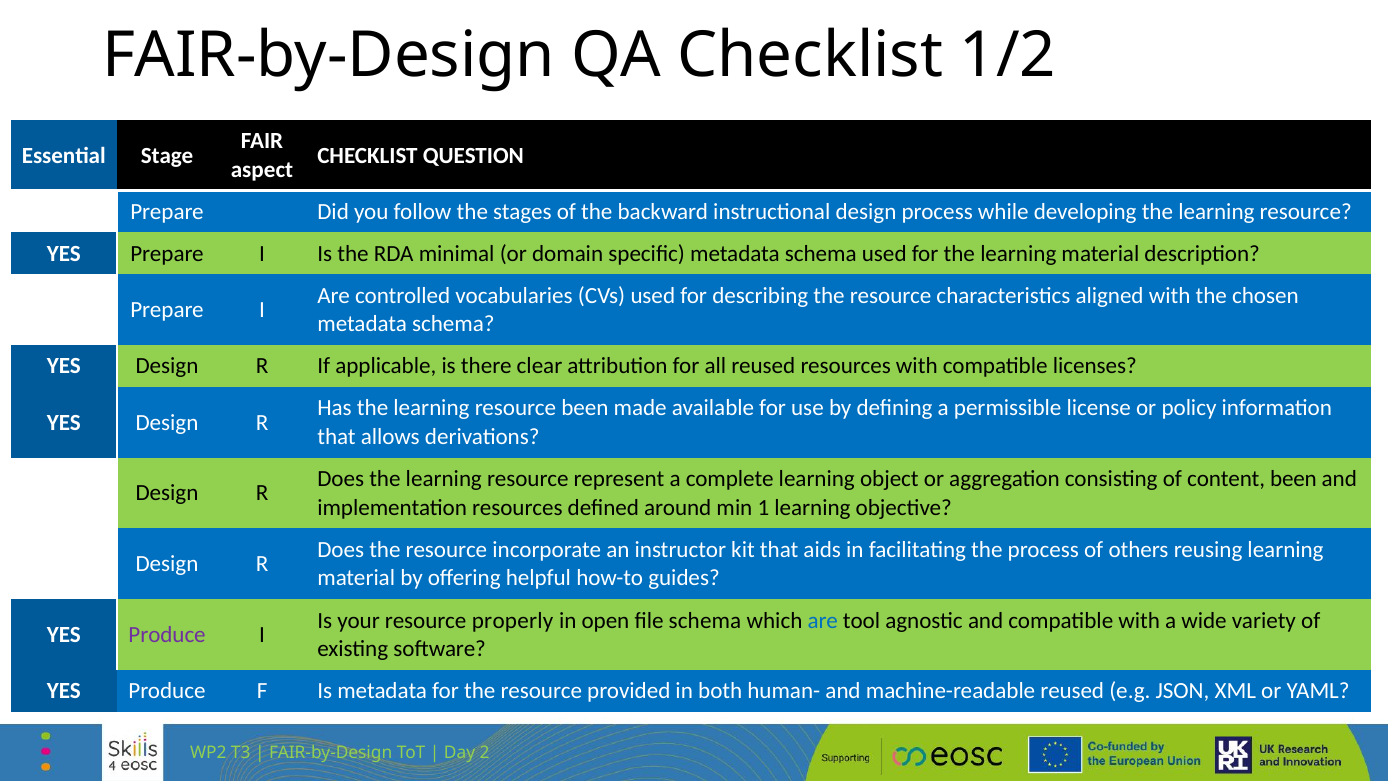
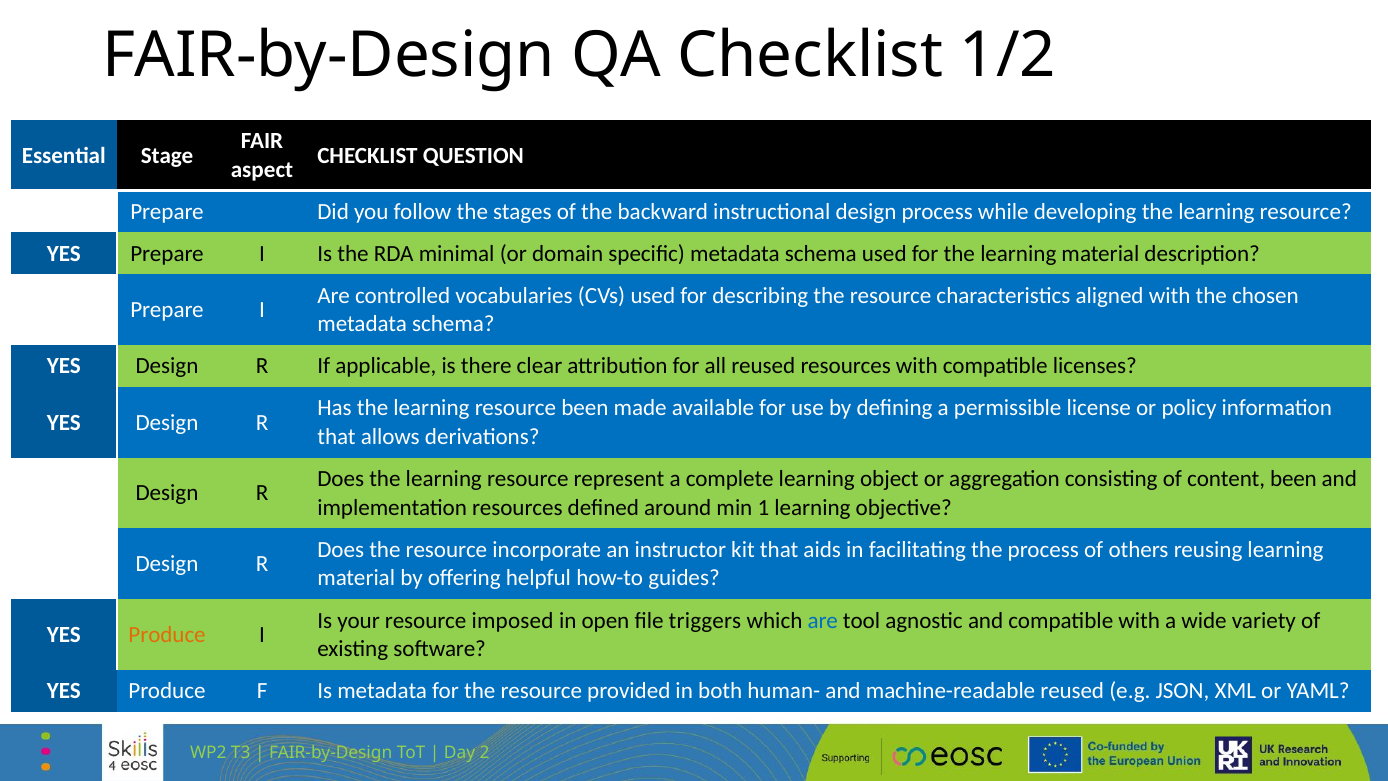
properly: properly -> imposed
file schema: schema -> triggers
Produce at (167, 635) colour: purple -> orange
